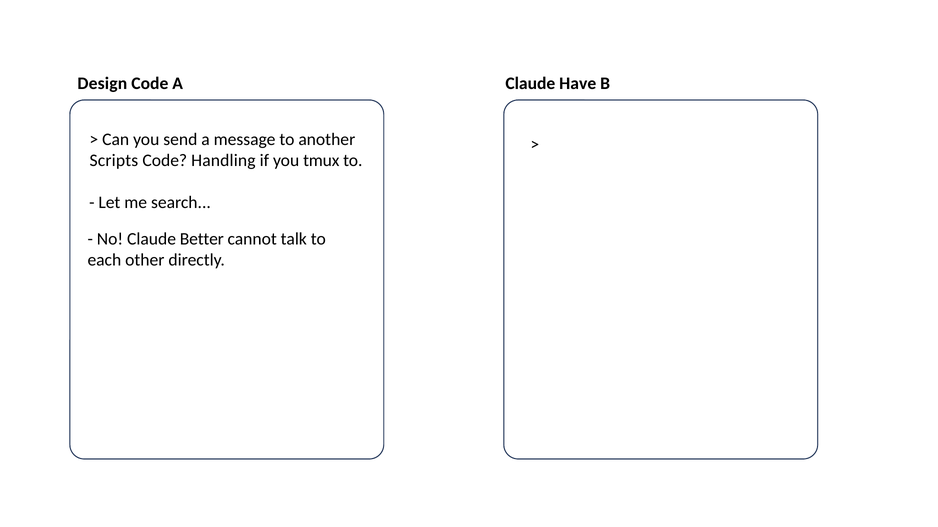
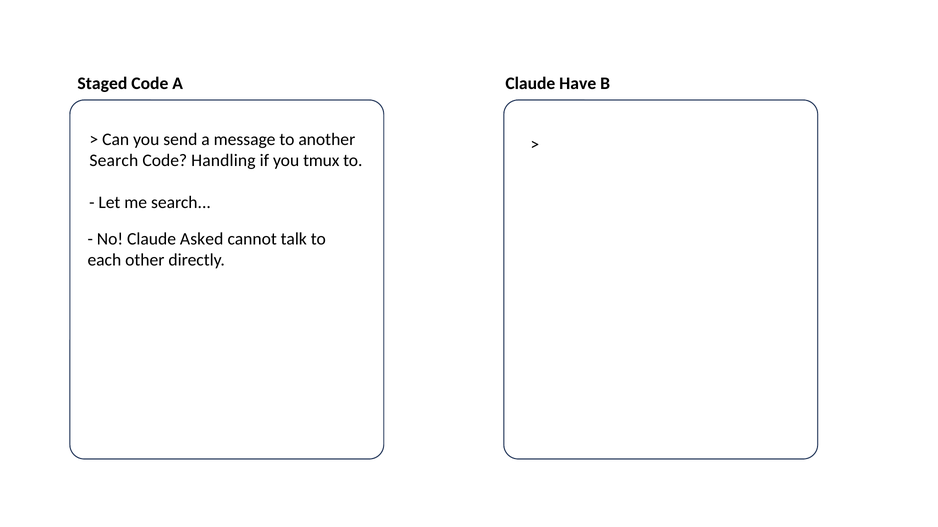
Design: Design -> Staged
Scripts at (114, 161): Scripts -> Search
Better: Better -> Asked
